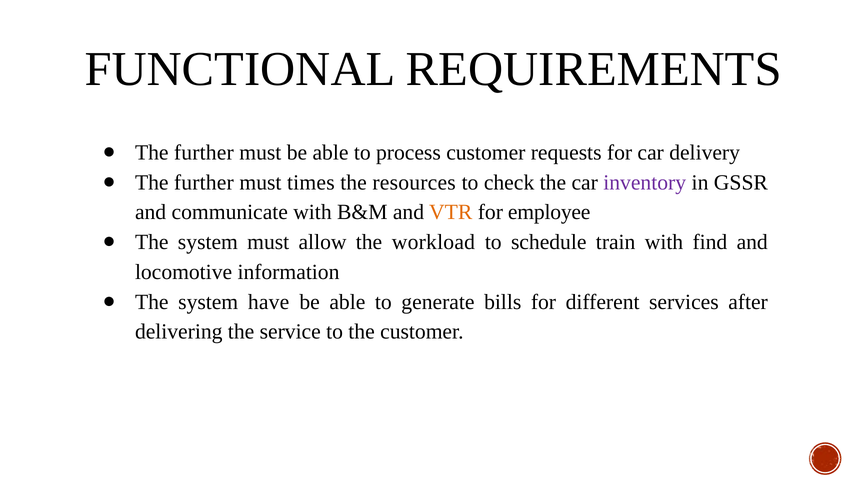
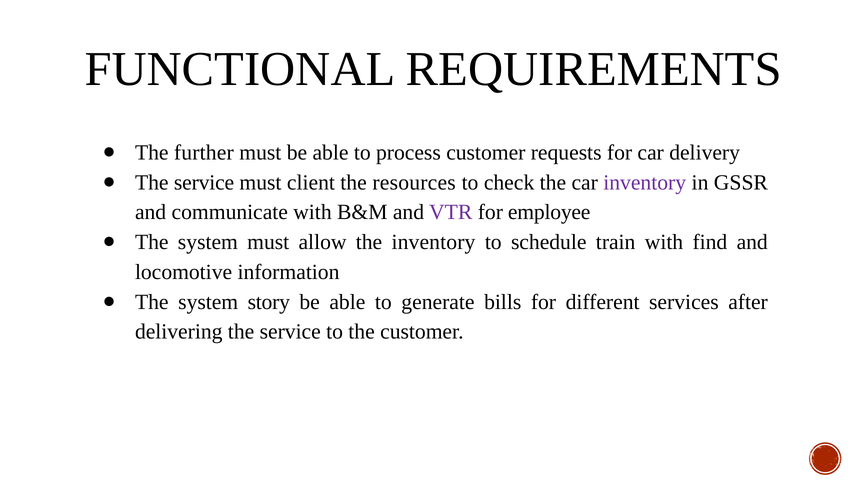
further at (204, 182): further -> service
times: times -> client
VTR colour: orange -> purple
the workload: workload -> inventory
have: have -> story
